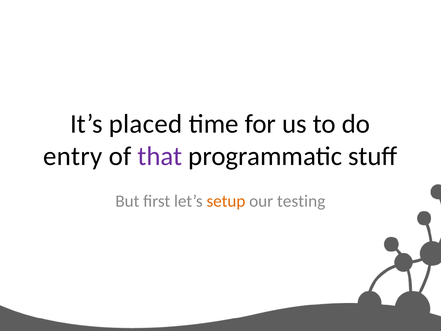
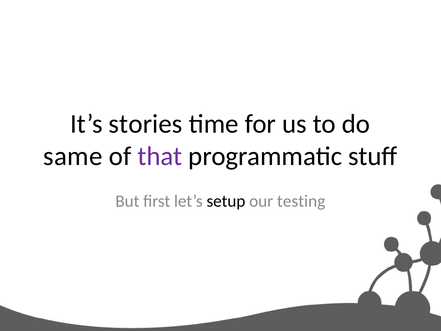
placed: placed -> stories
entry: entry -> same
setup colour: orange -> black
